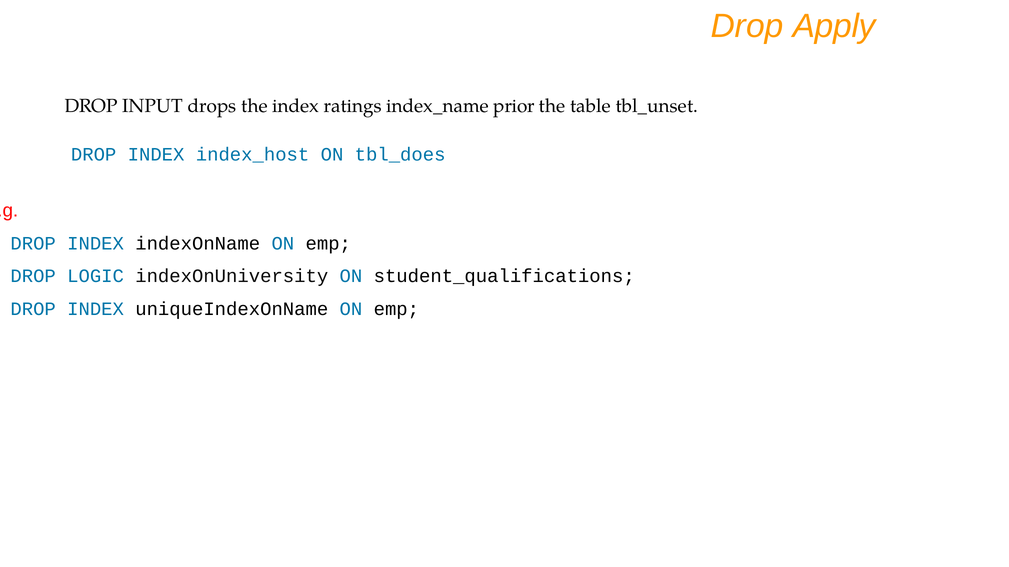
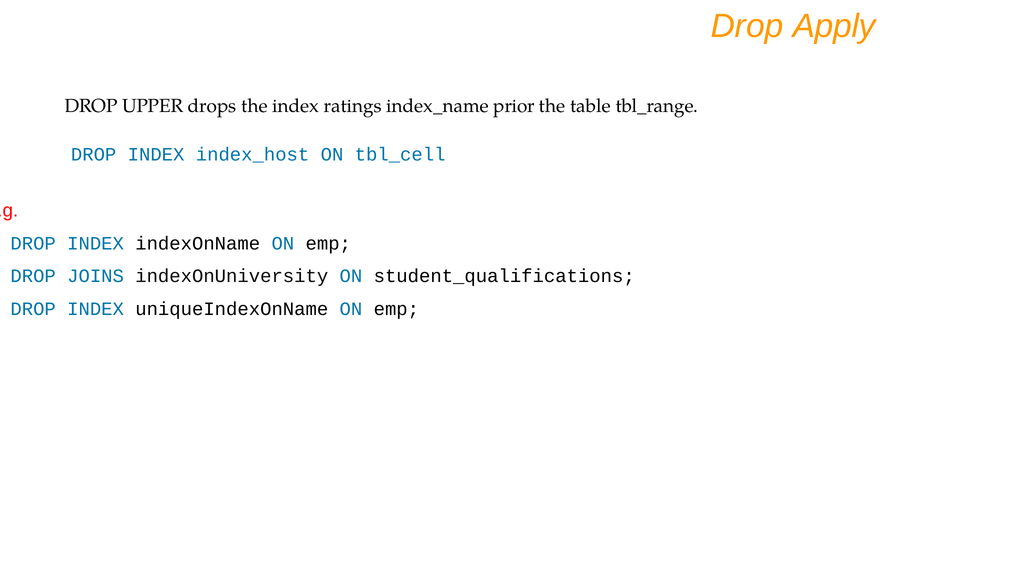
INPUT: INPUT -> UPPER
tbl_unset: tbl_unset -> tbl_range
tbl_does: tbl_does -> tbl_cell
LOGIC: LOGIC -> JOINS
